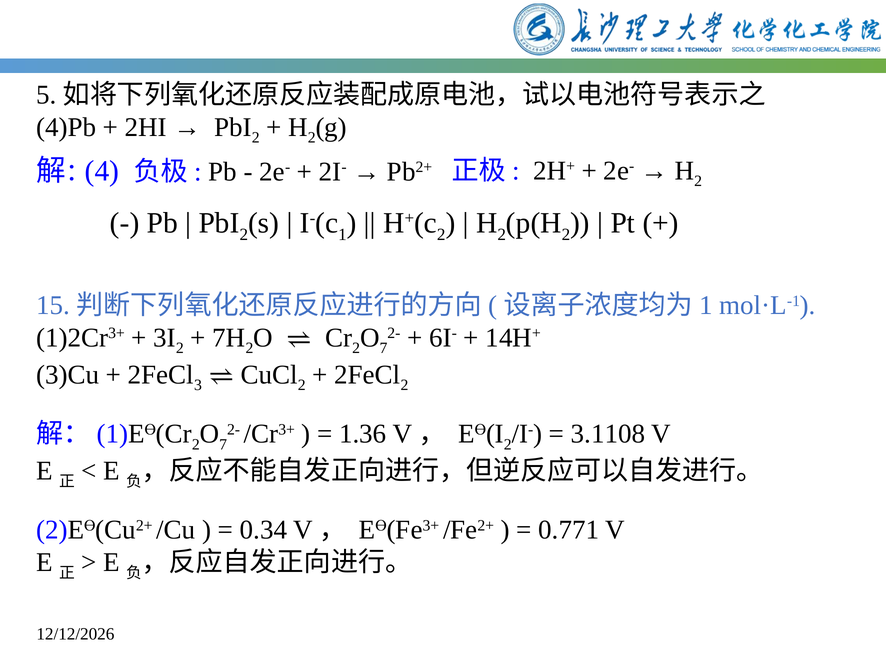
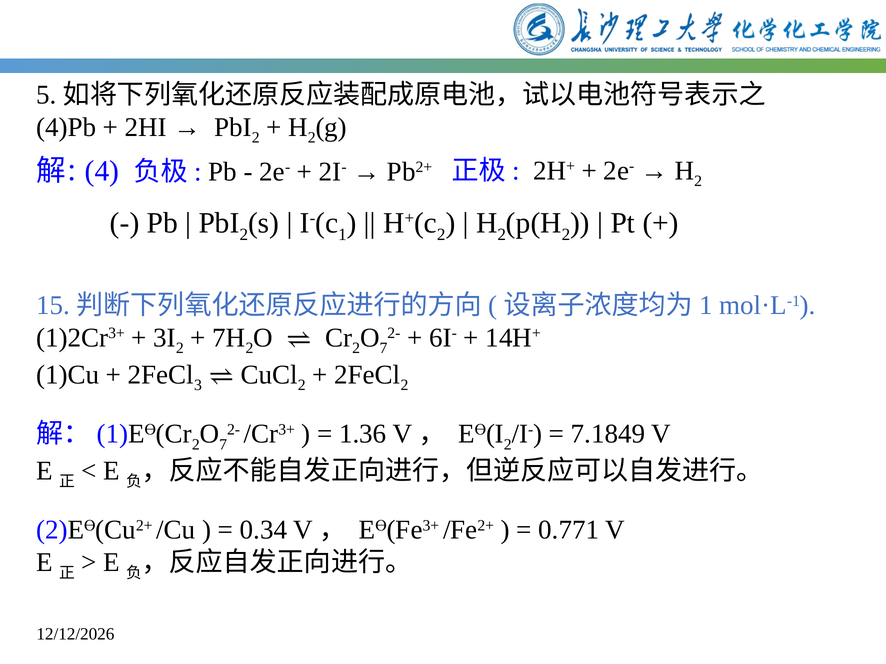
3)Cu: 3)Cu -> 1)Cu
3.1108: 3.1108 -> 7.1849
